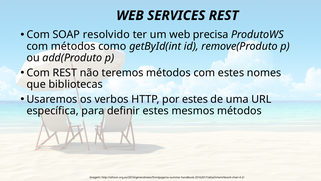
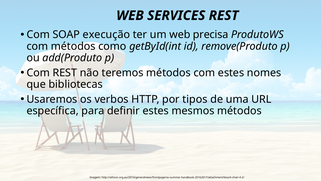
resolvido: resolvido -> execução
por estes: estes -> tipos
